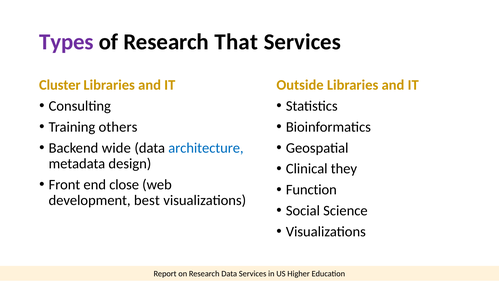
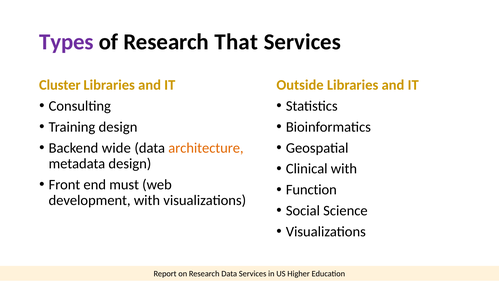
Training others: others -> design
architecture colour: blue -> orange
Clinical they: they -> with
close: close -> must
development best: best -> with
